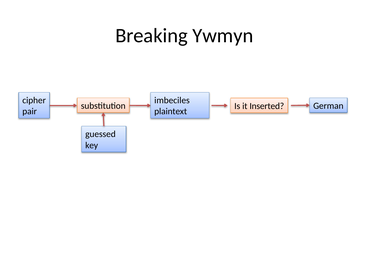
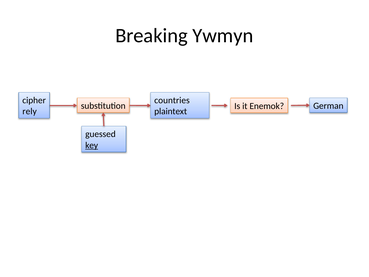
imbeciles: imbeciles -> countries
Inserted: Inserted -> Enemok
pair: pair -> rely
key underline: none -> present
